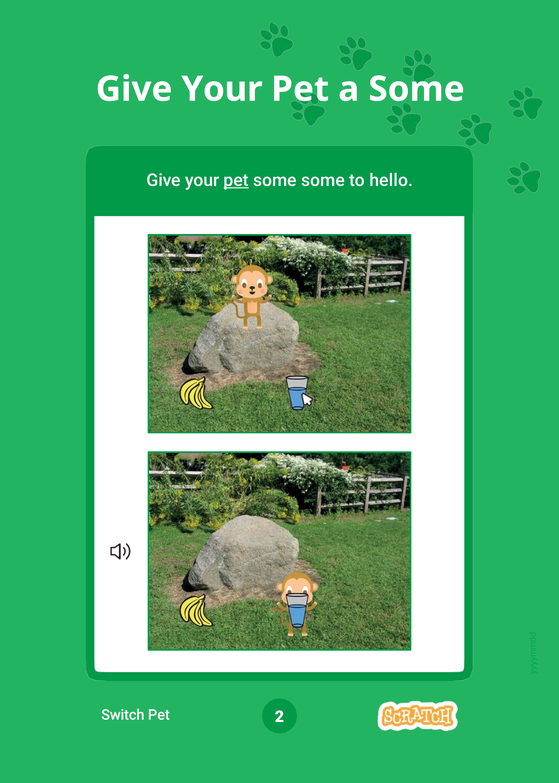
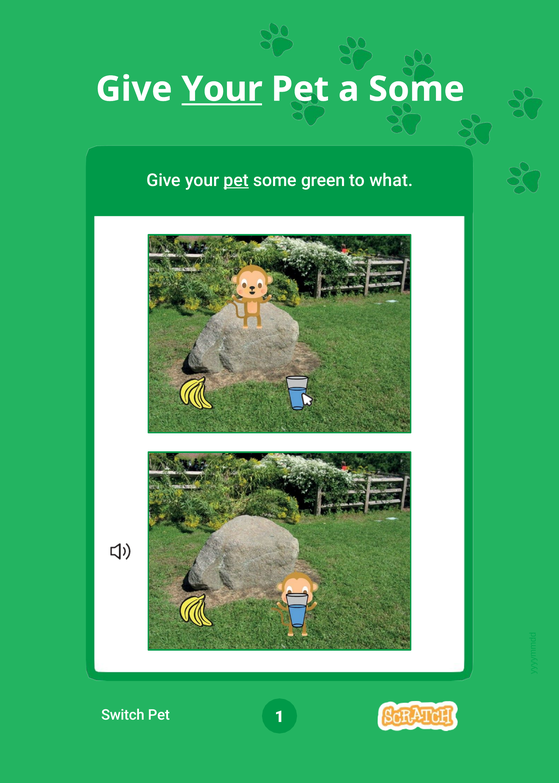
Your at (222, 89) underline: none -> present
some some: some -> green
hello: hello -> what
2: 2 -> 1
